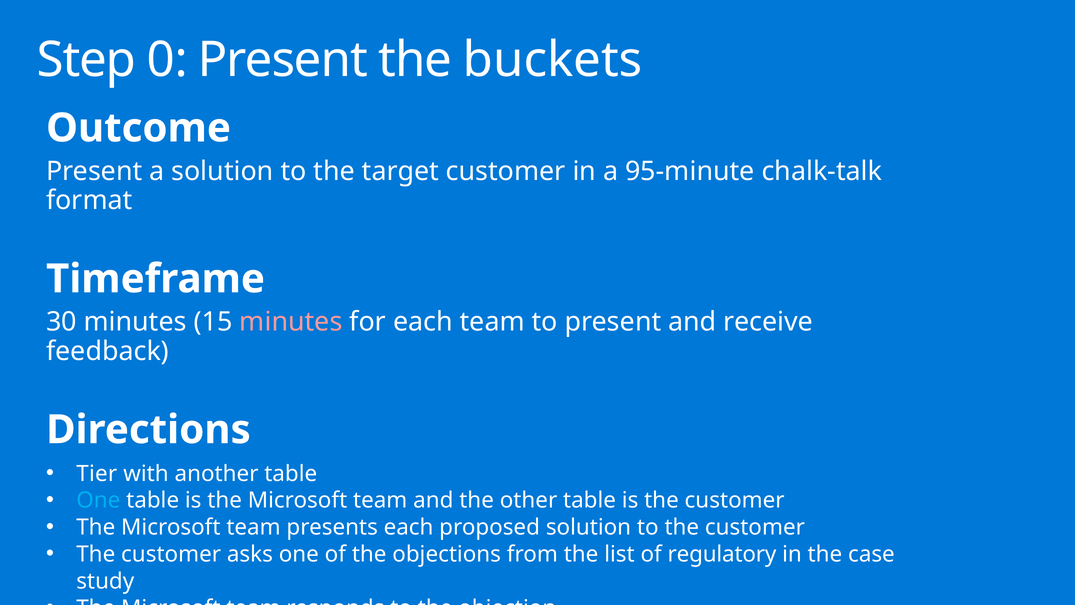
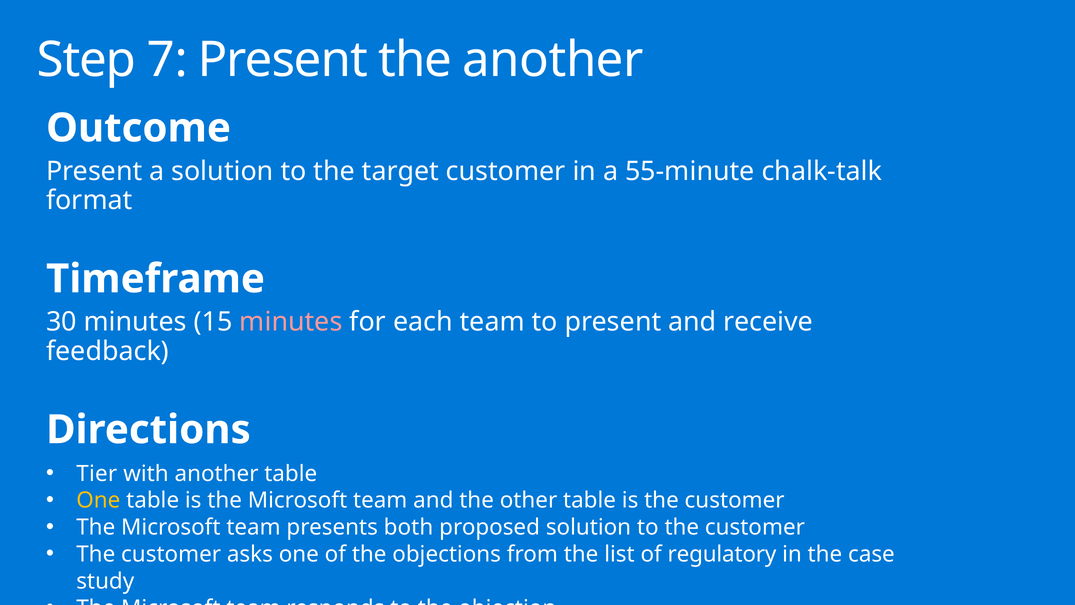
0: 0 -> 7
the buckets: buckets -> another
95-minute: 95-minute -> 55-minute
One at (98, 500) colour: light blue -> yellow
presents each: each -> both
